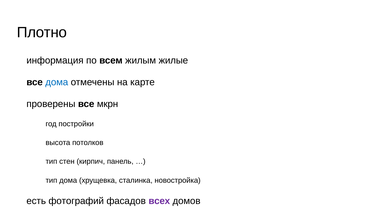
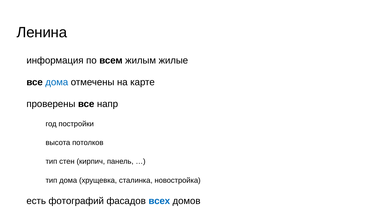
Плотно: Плотно -> Ленина
мкрн: мкрн -> напр
всех colour: purple -> blue
